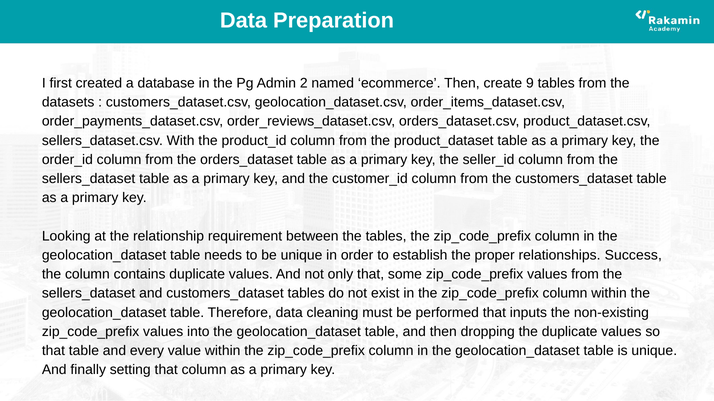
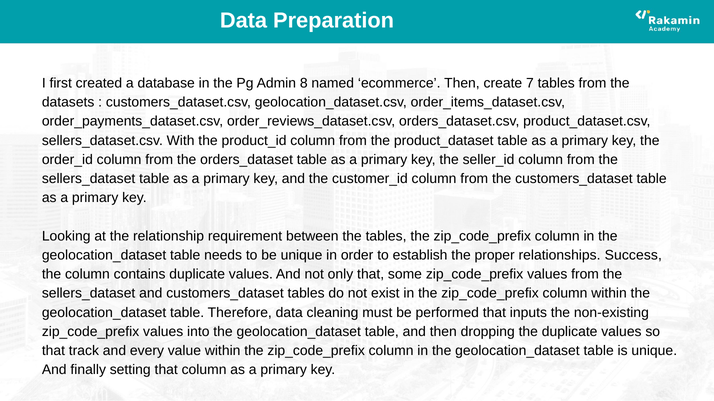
2: 2 -> 8
9: 9 -> 7
that table: table -> track
